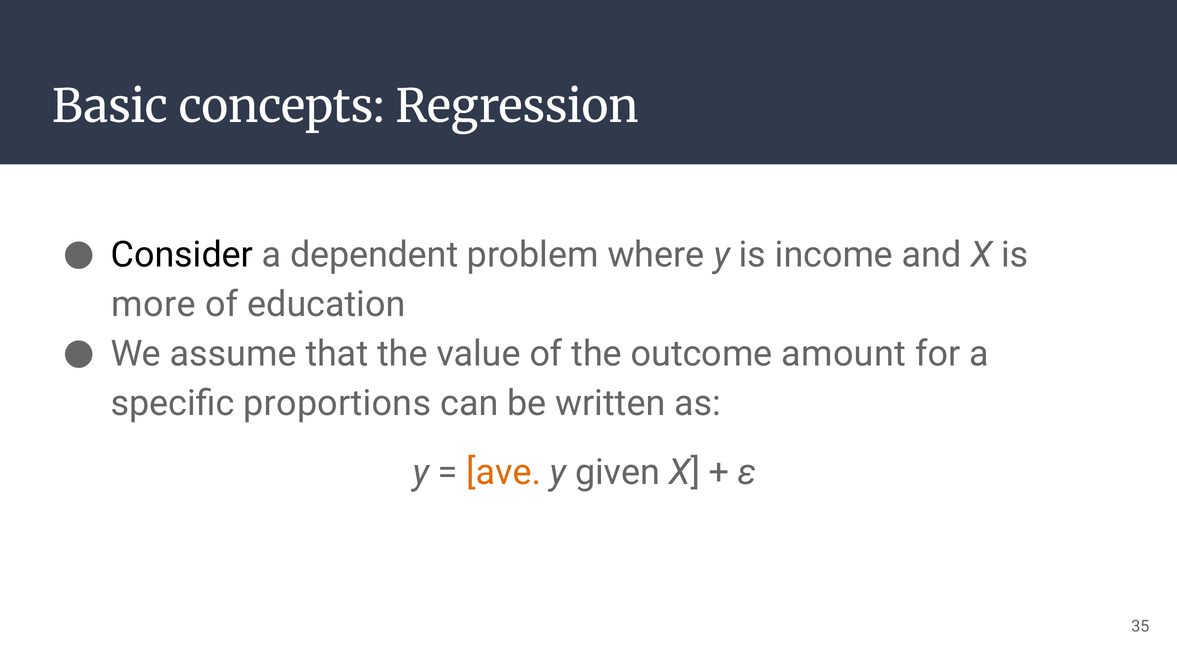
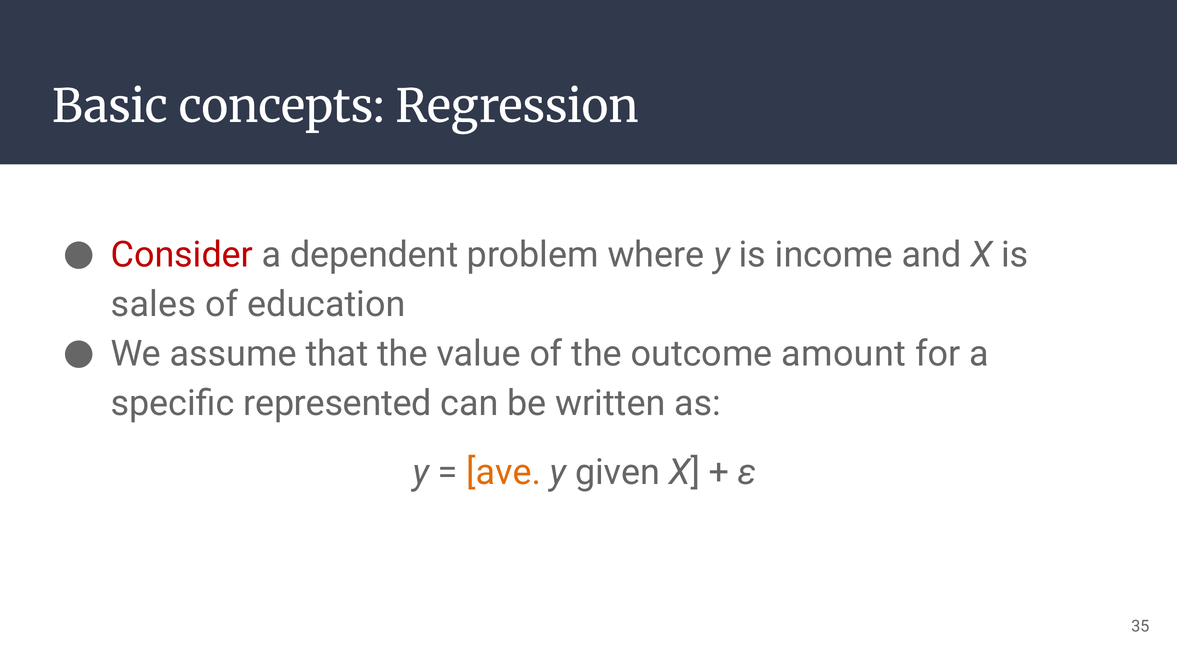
Consider colour: black -> red
more: more -> sales
proportions: proportions -> represented
